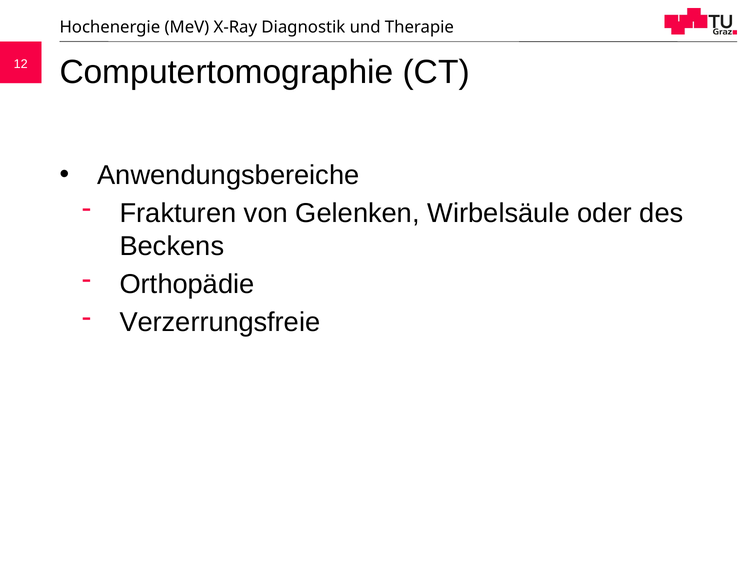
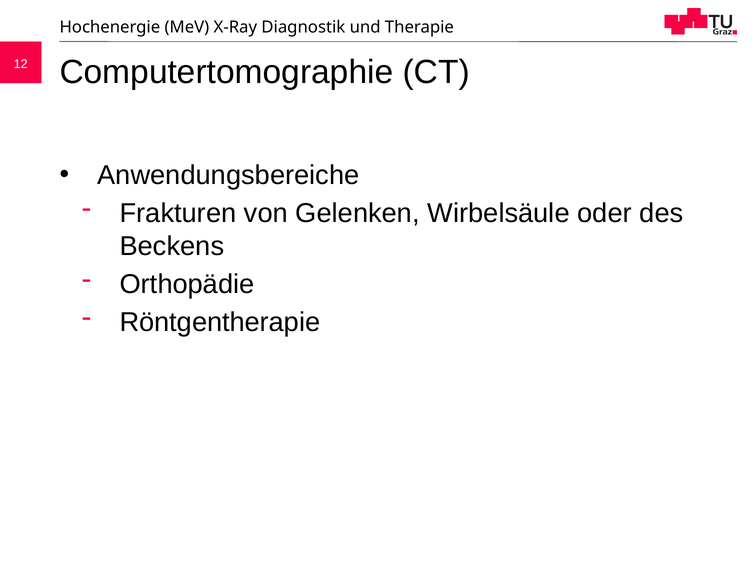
Verzerrungsfreie: Verzerrungsfreie -> Röntgentherapie
